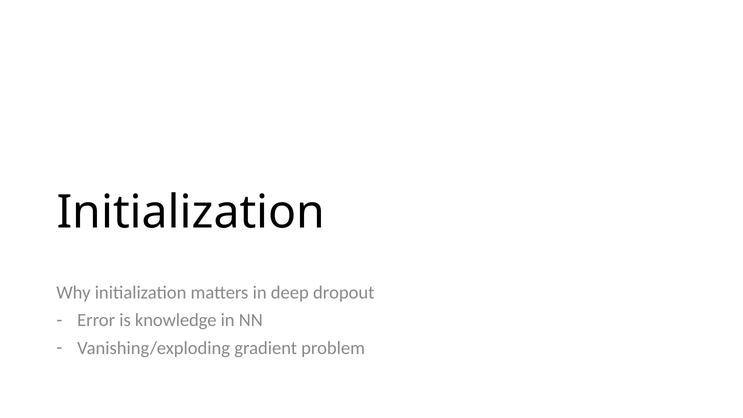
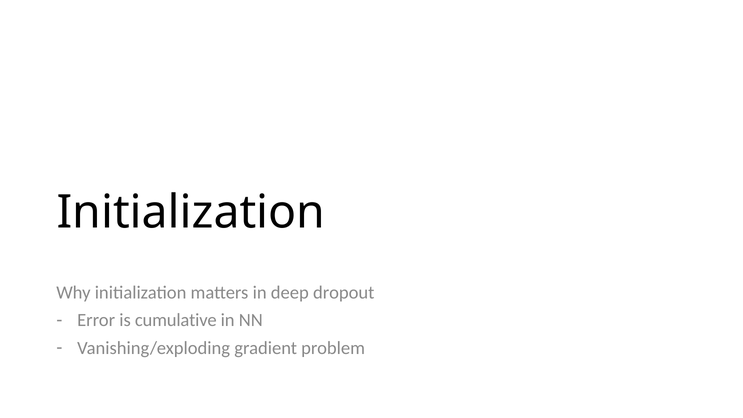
knowledge: knowledge -> cumulative
